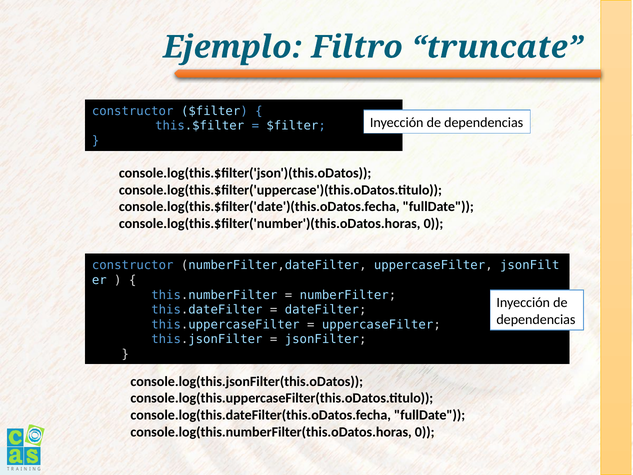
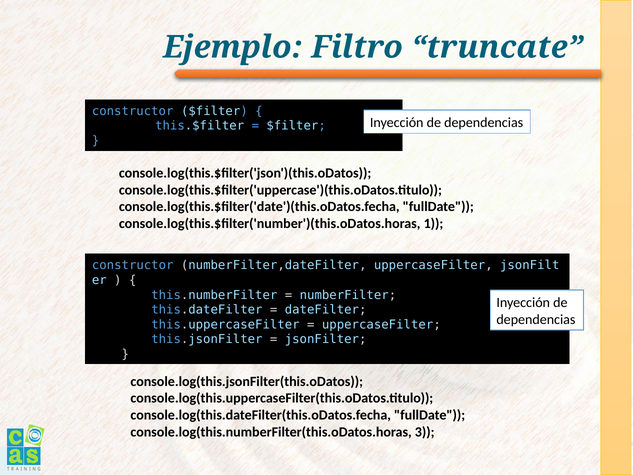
console.log(this.$filter('number')(this.oDatos.horas 0: 0 -> 1
console.log(this.numberFilter(this.oDatos.horas 0: 0 -> 3
